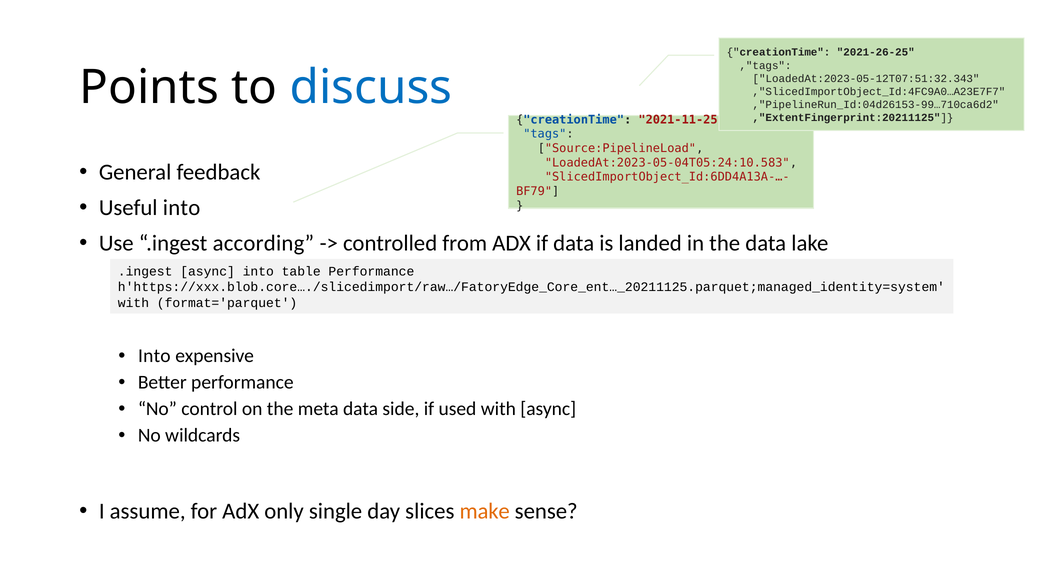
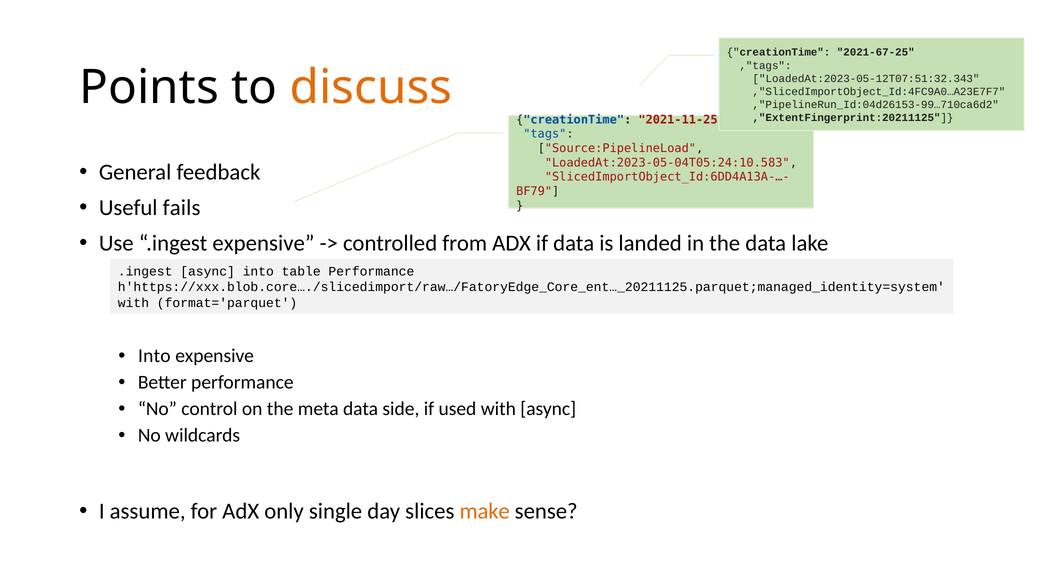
2021-26-25: 2021-26-25 -> 2021-67-25
discuss colour: blue -> orange
Useful into: into -> fails
.ingest according: according -> expensive
